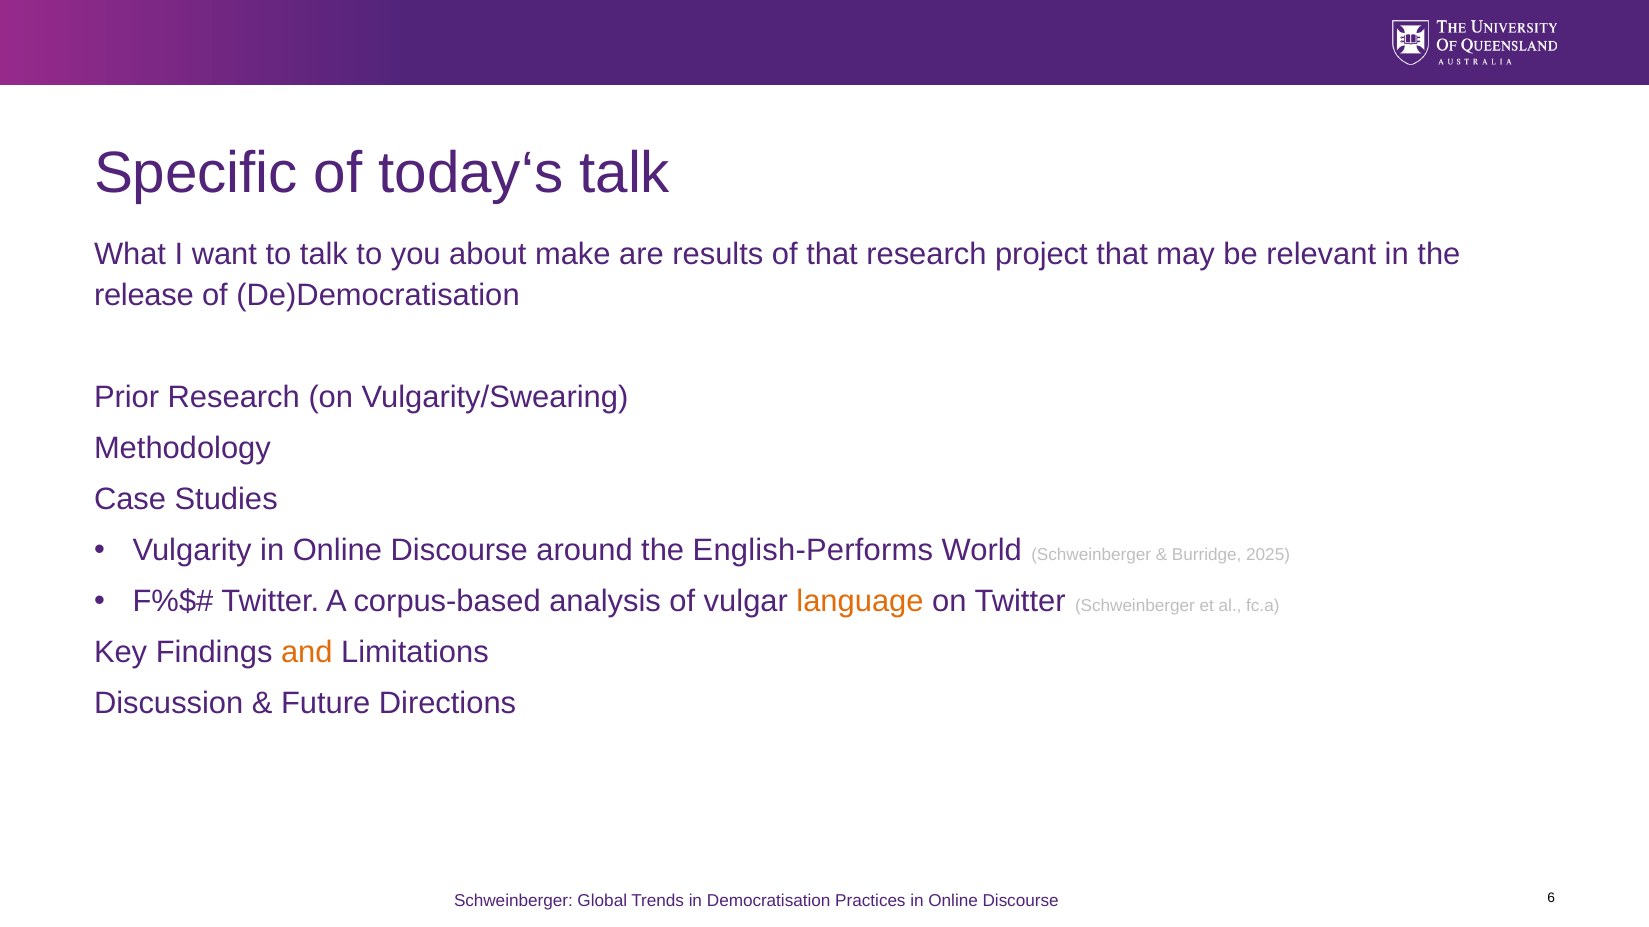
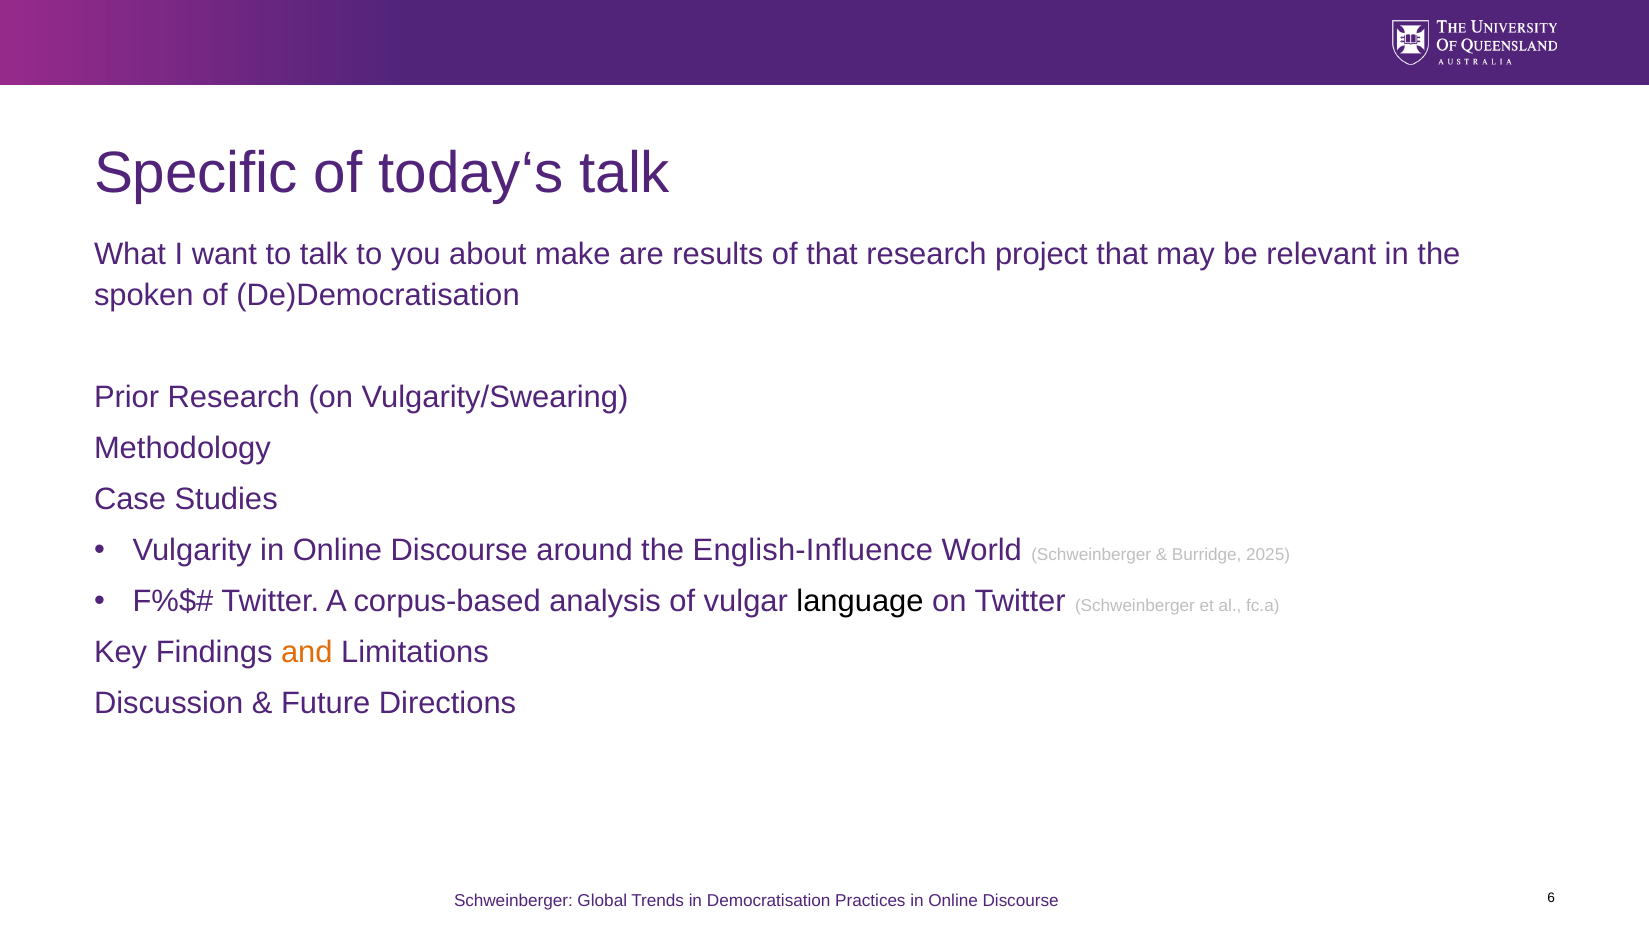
release: release -> spoken
English-Performs: English-Performs -> English-Influence
language colour: orange -> black
